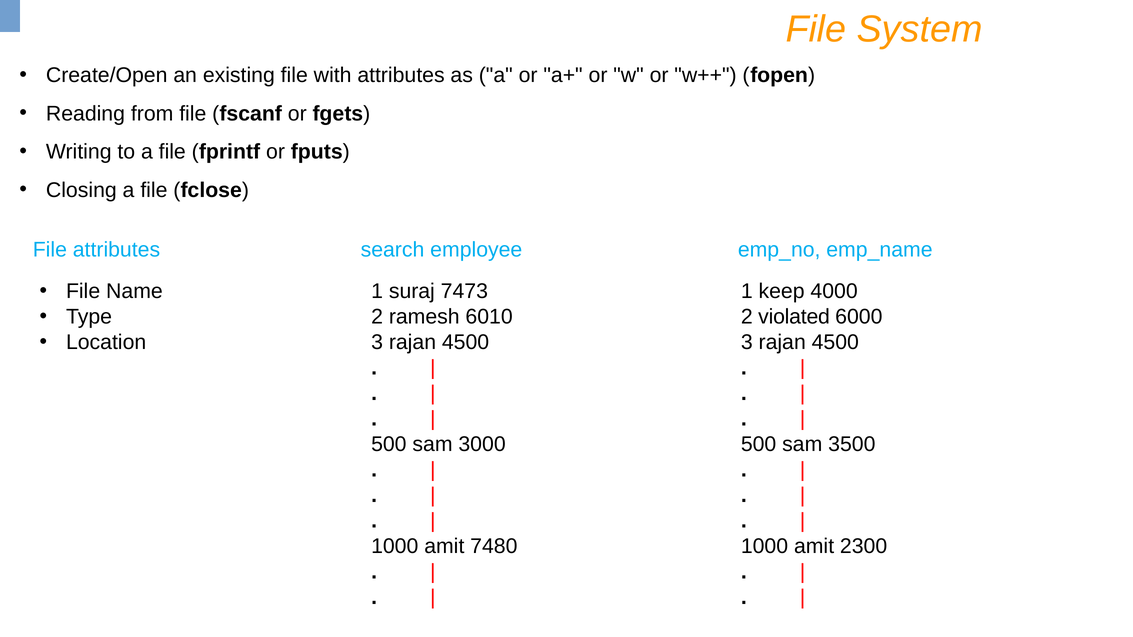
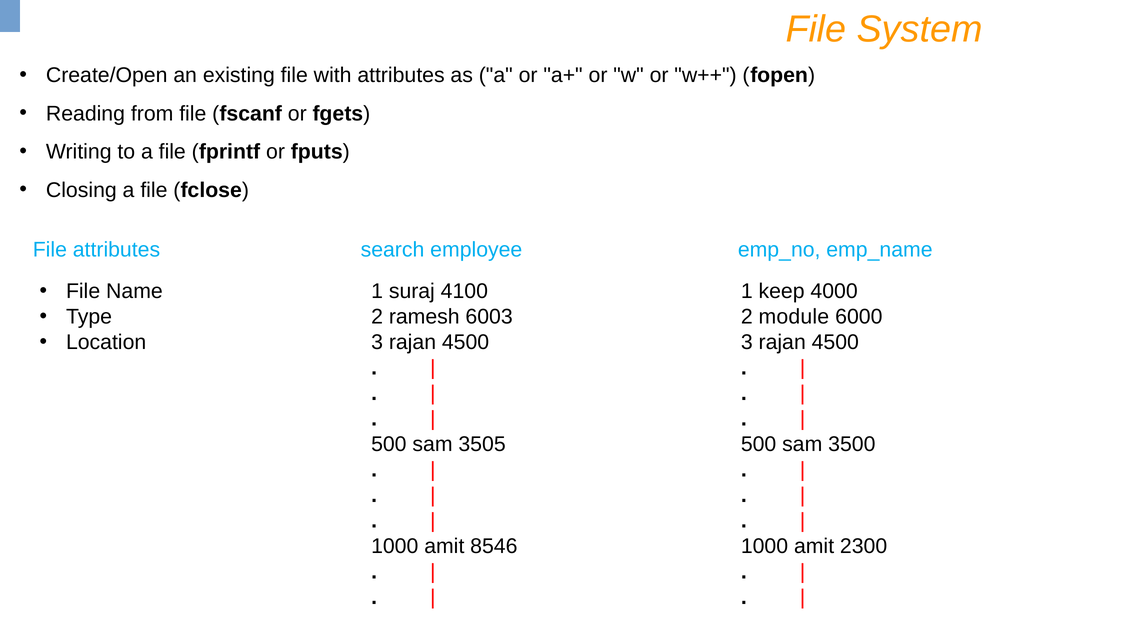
7473: 7473 -> 4100
6010: 6010 -> 6003
violated: violated -> module
3000: 3000 -> 3505
7480: 7480 -> 8546
